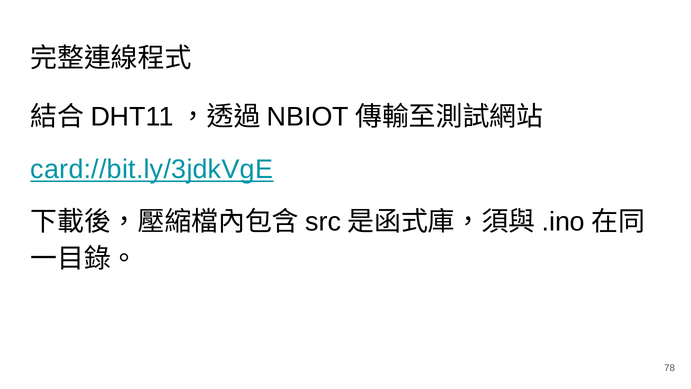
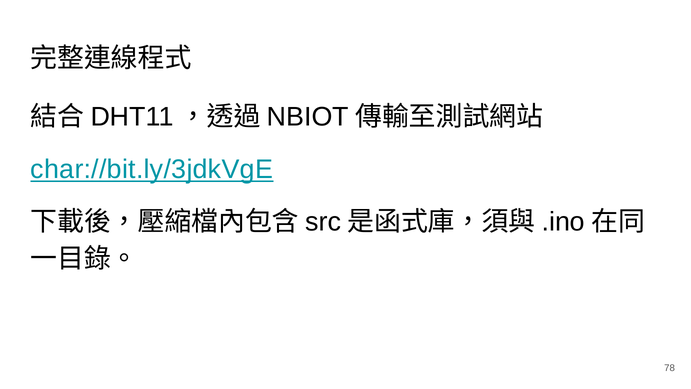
card://bit.ly/3jdkVgE: card://bit.ly/3jdkVgE -> char://bit.ly/3jdkVgE
